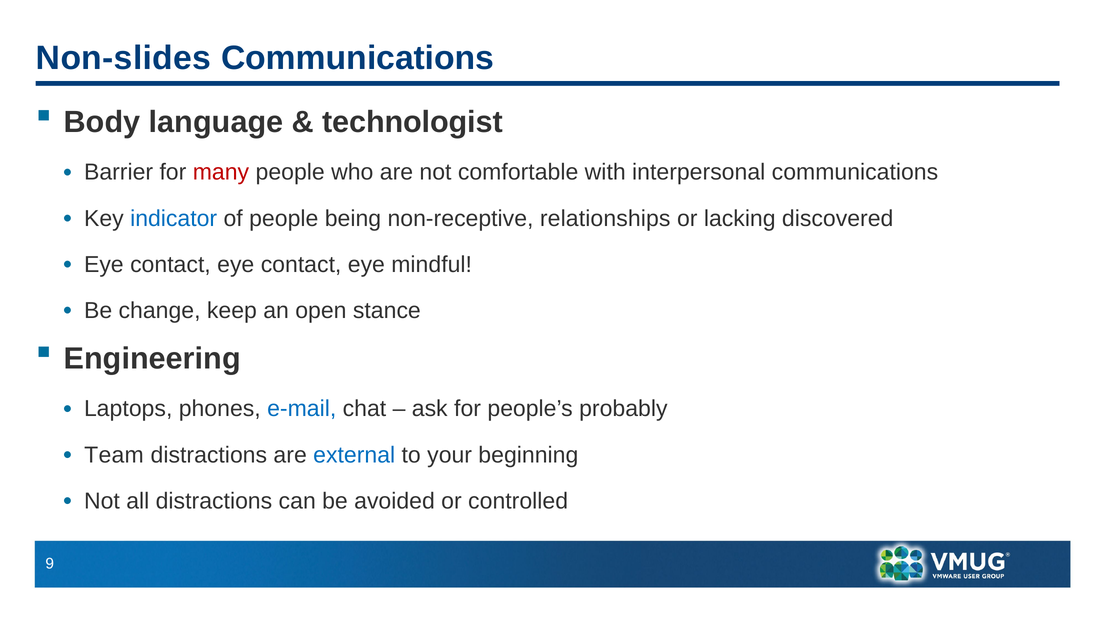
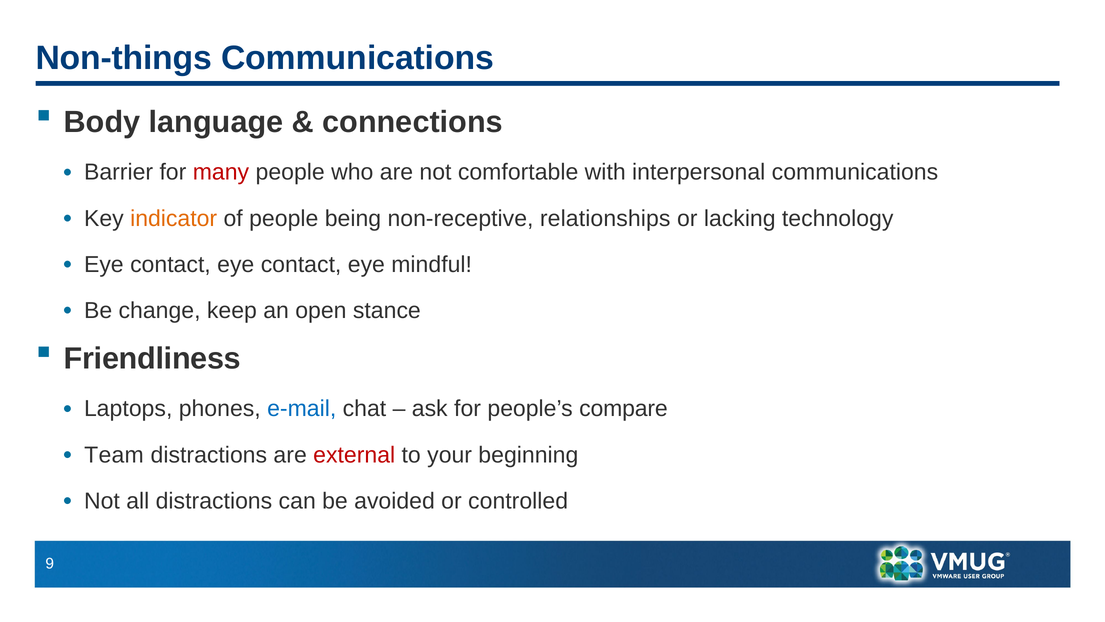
Non-slides: Non-slides -> Non-things
technologist: technologist -> connections
indicator colour: blue -> orange
discovered: discovered -> technology
Engineering: Engineering -> Friendliness
probably: probably -> compare
external colour: blue -> red
